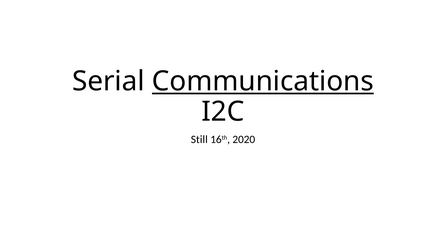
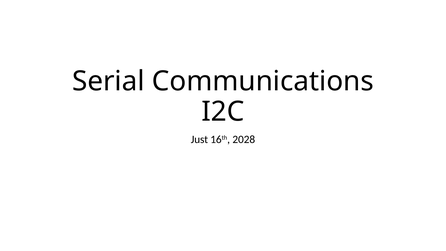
Communications underline: present -> none
Still: Still -> Just
2020: 2020 -> 2028
